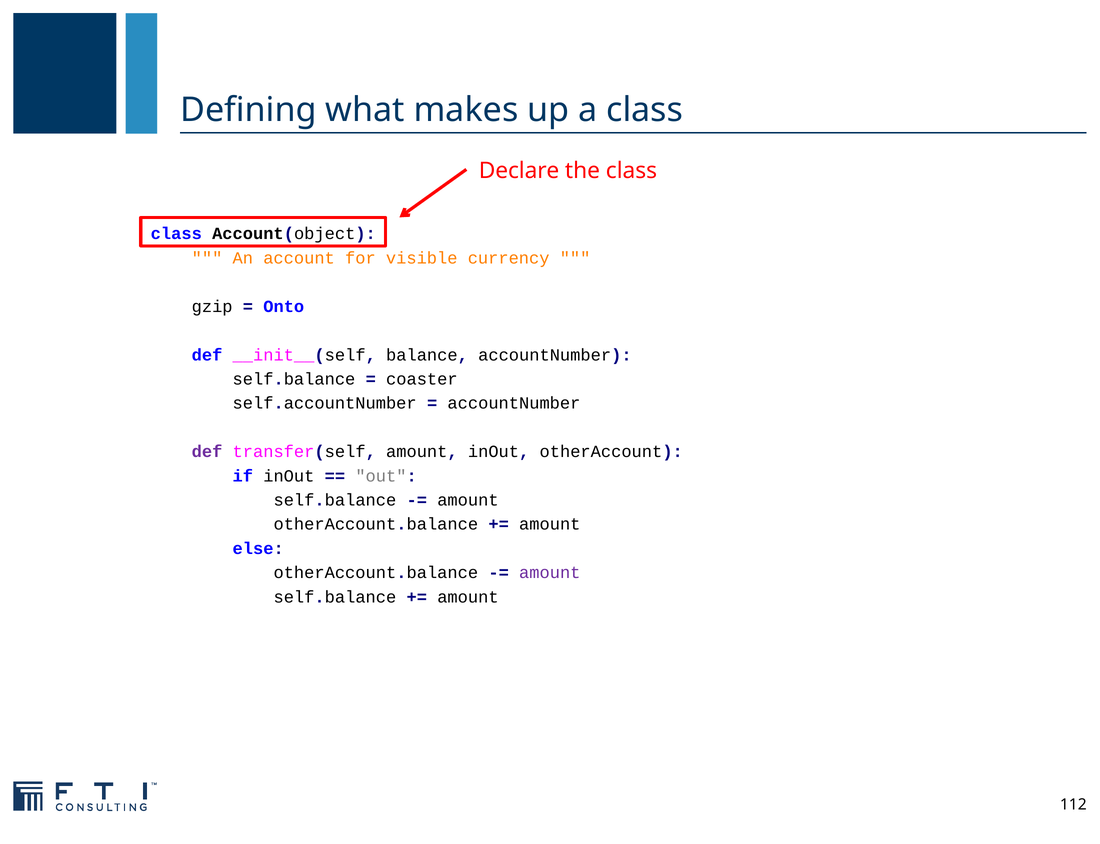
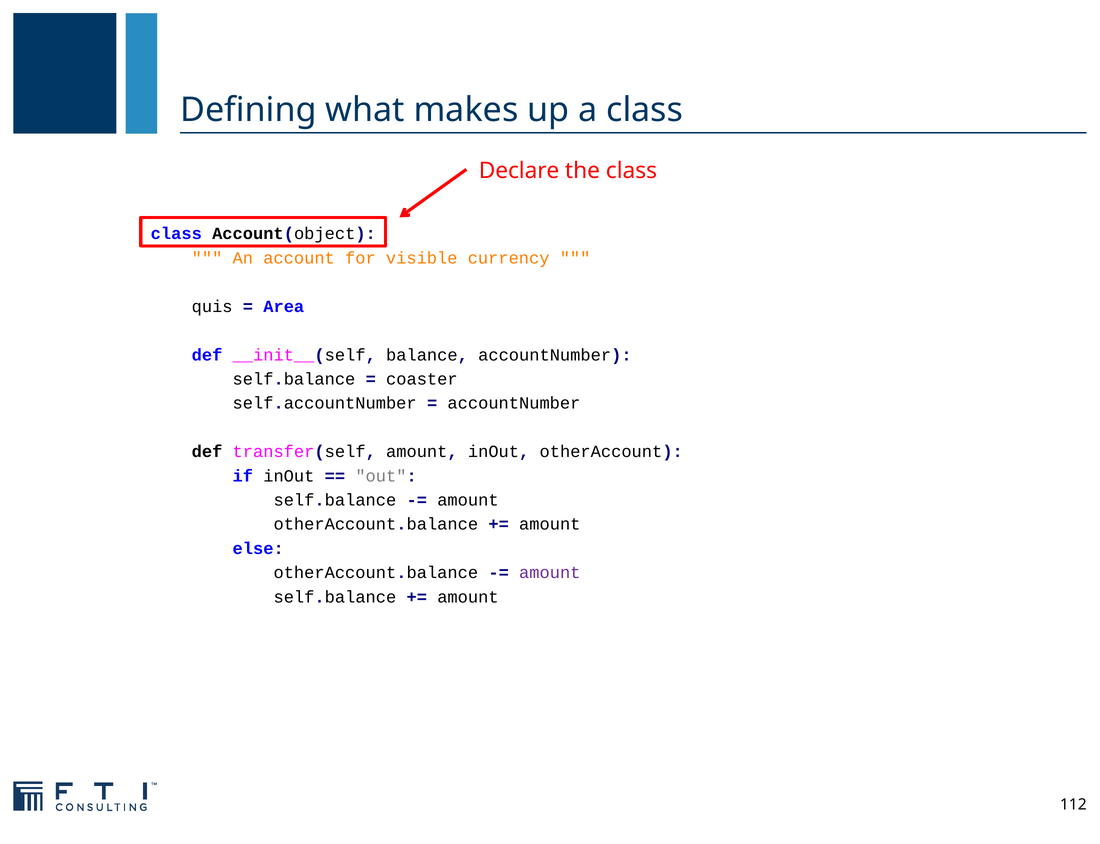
gzip: gzip -> quis
Onto: Onto -> Area
def at (207, 452) colour: purple -> black
